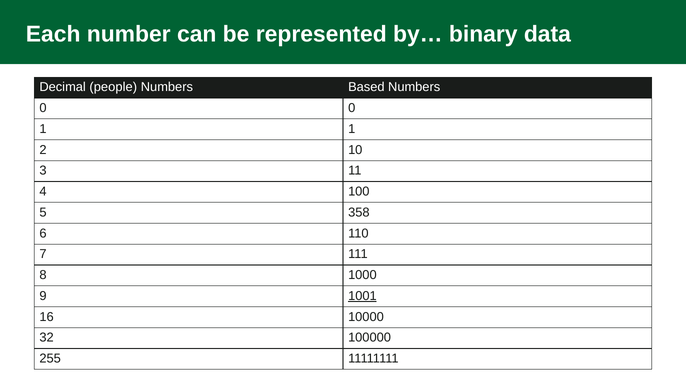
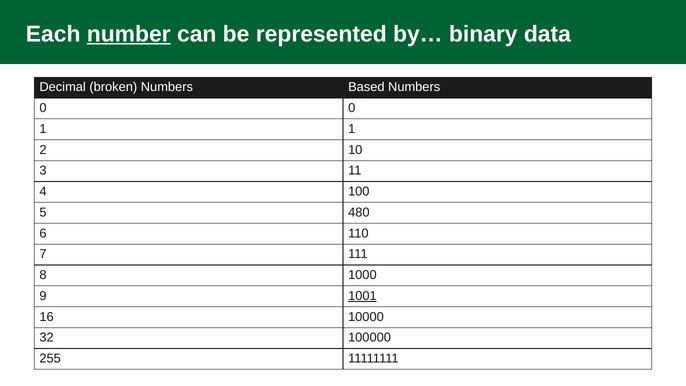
number underline: none -> present
people: people -> broken
358: 358 -> 480
